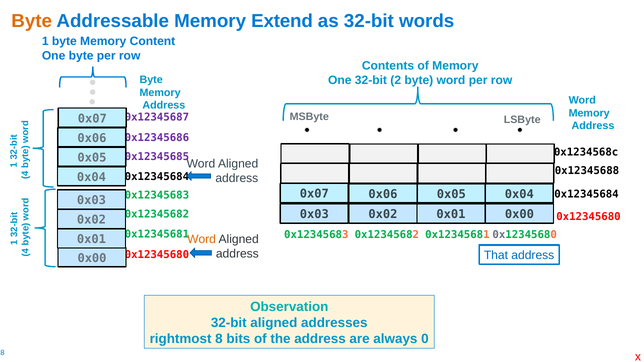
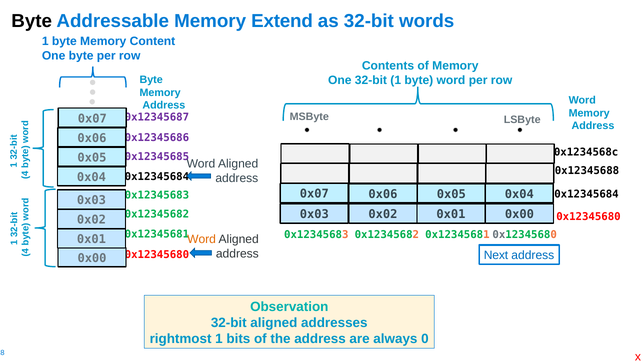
Byte at (32, 21) colour: orange -> black
32-bit 2: 2 -> 1
That: That -> Next
rightmost 8: 8 -> 1
